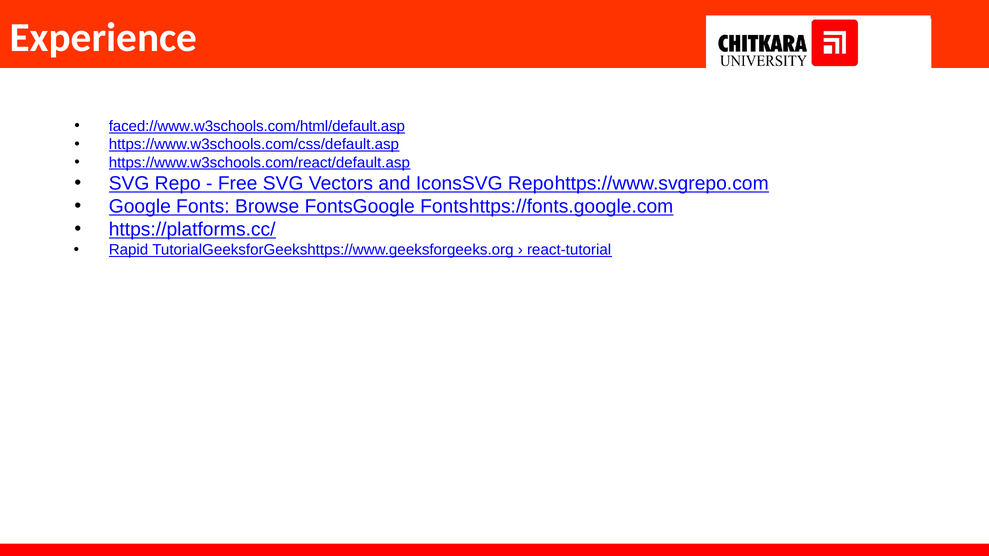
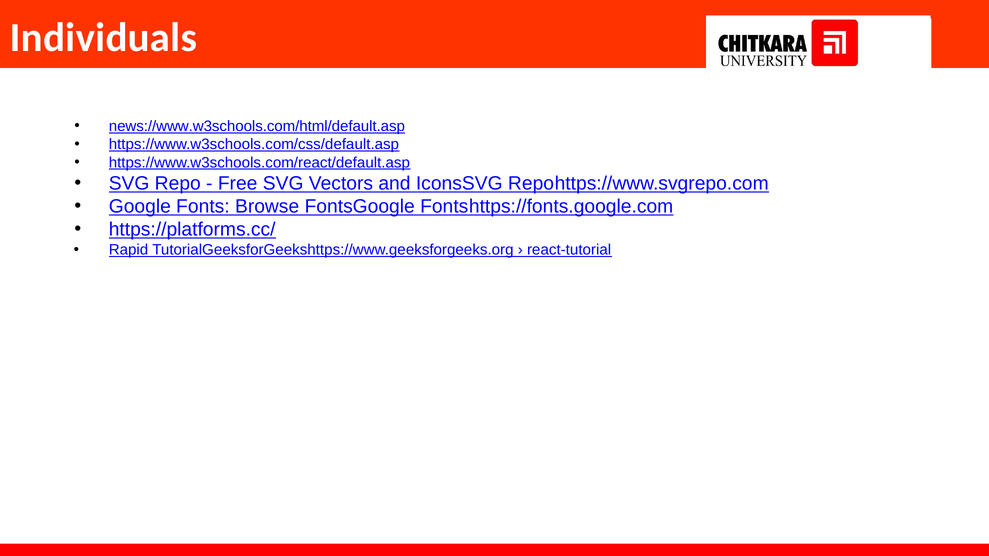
Experience: Experience -> Individuals
faced://www.w3schools.com/html/default.asp: faced://www.w3schools.com/html/default.asp -> news://www.w3schools.com/html/default.asp
